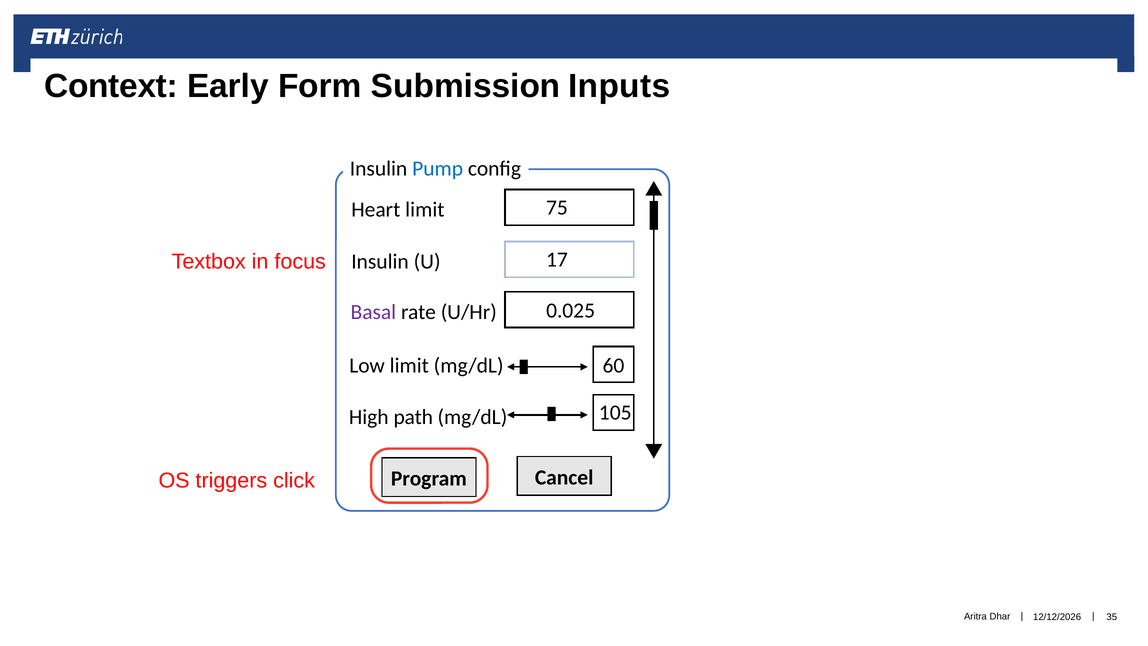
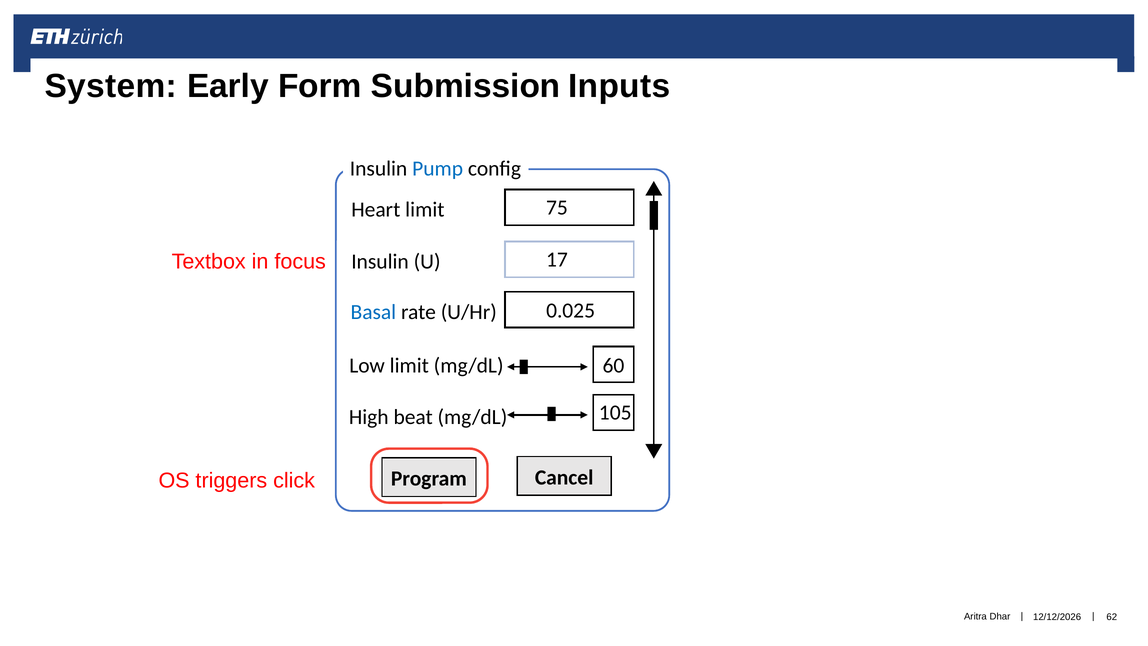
Context: Context -> System
Basal colour: purple -> blue
path: path -> beat
35: 35 -> 62
